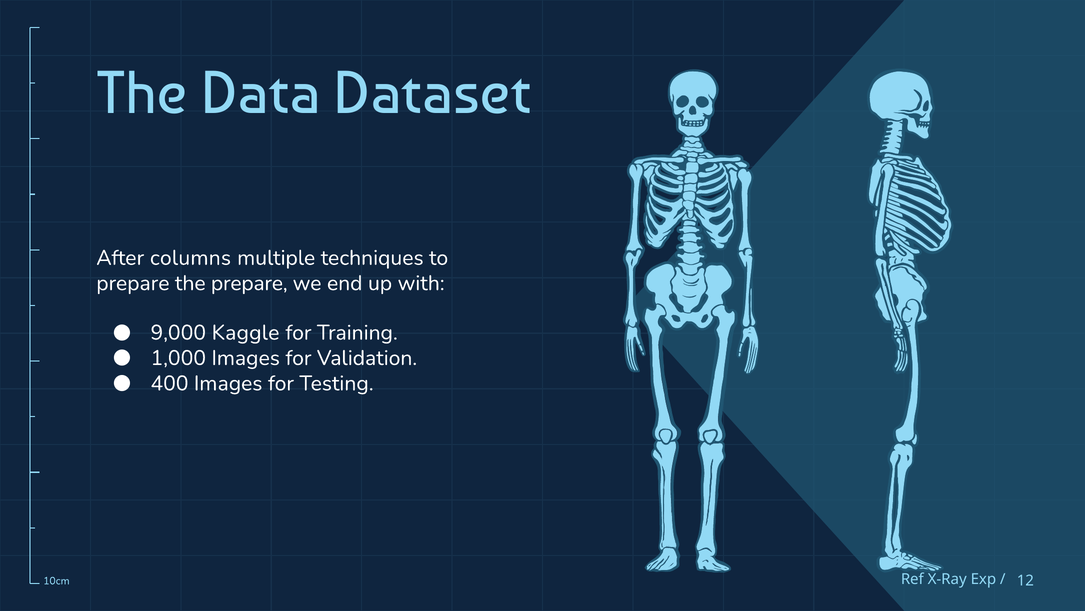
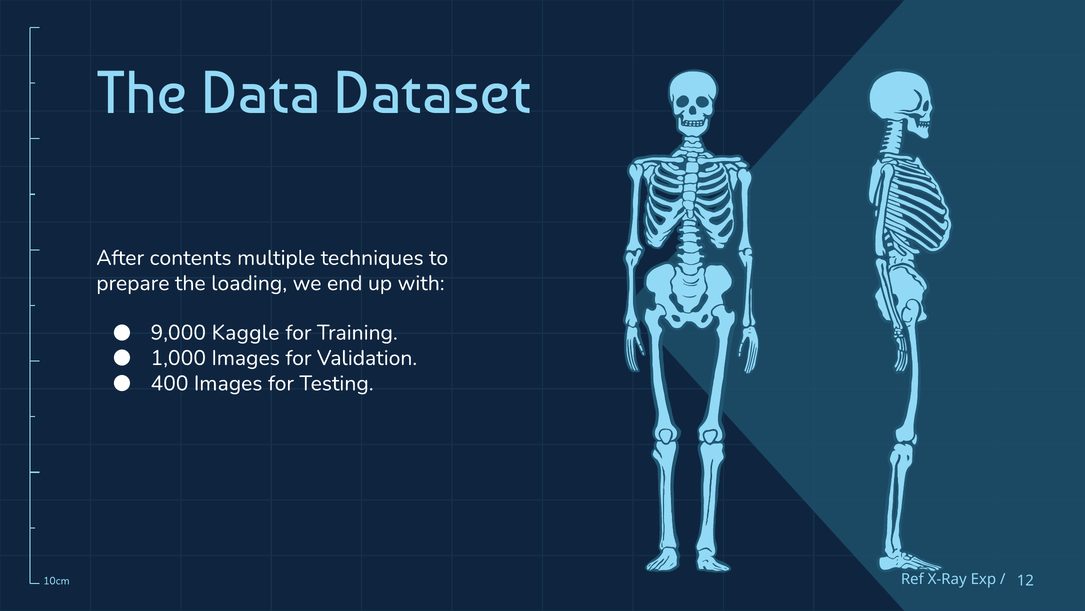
columns: columns -> contents
the prepare: prepare -> loading
